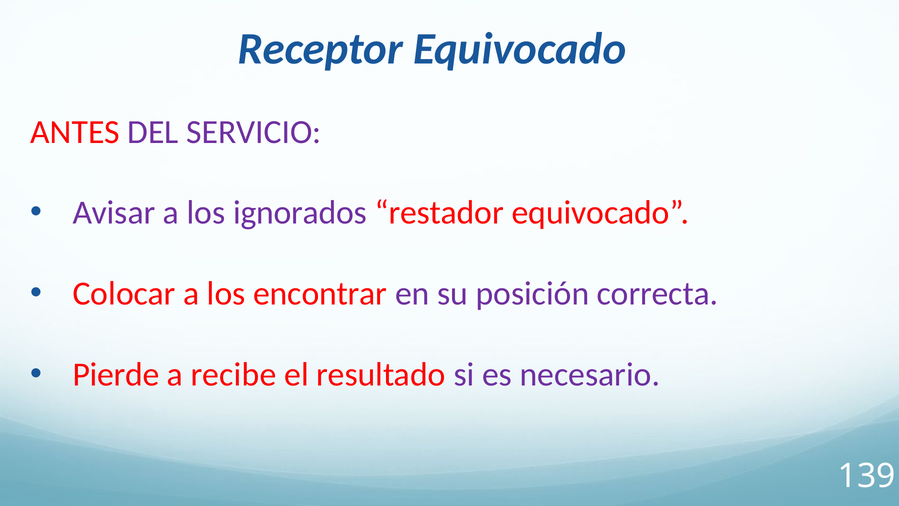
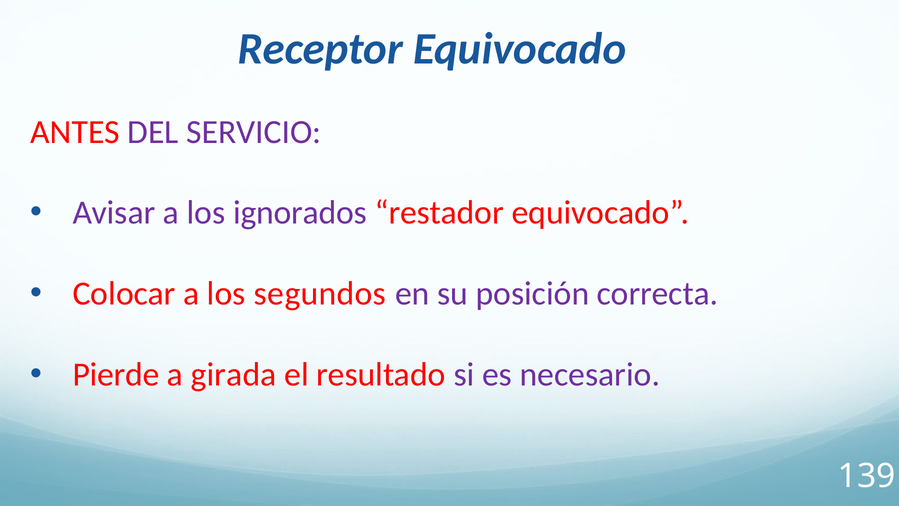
encontrar: encontrar -> segundos
recibe: recibe -> girada
